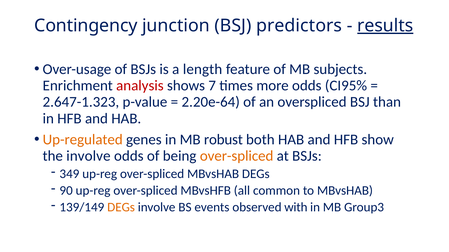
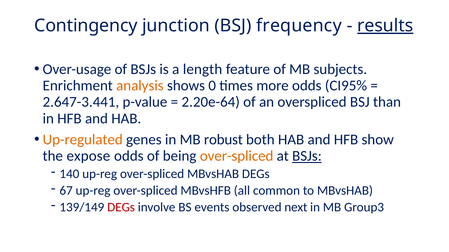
predictors: predictors -> frequency
analysis colour: red -> orange
7: 7 -> 0
2.647-1.323: 2.647-1.323 -> 2.647-3.441
the involve: involve -> expose
BSJs at (307, 156) underline: none -> present
349: 349 -> 140
90: 90 -> 67
DEGs at (121, 208) colour: orange -> red
with: with -> next
